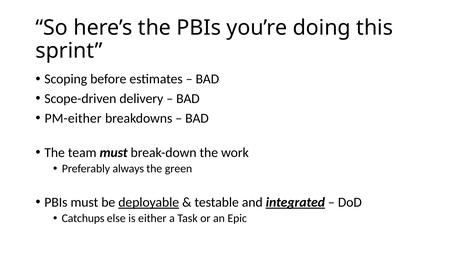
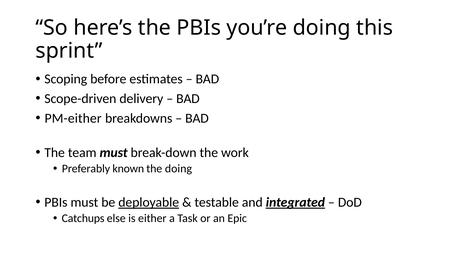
always: always -> known
the green: green -> doing
